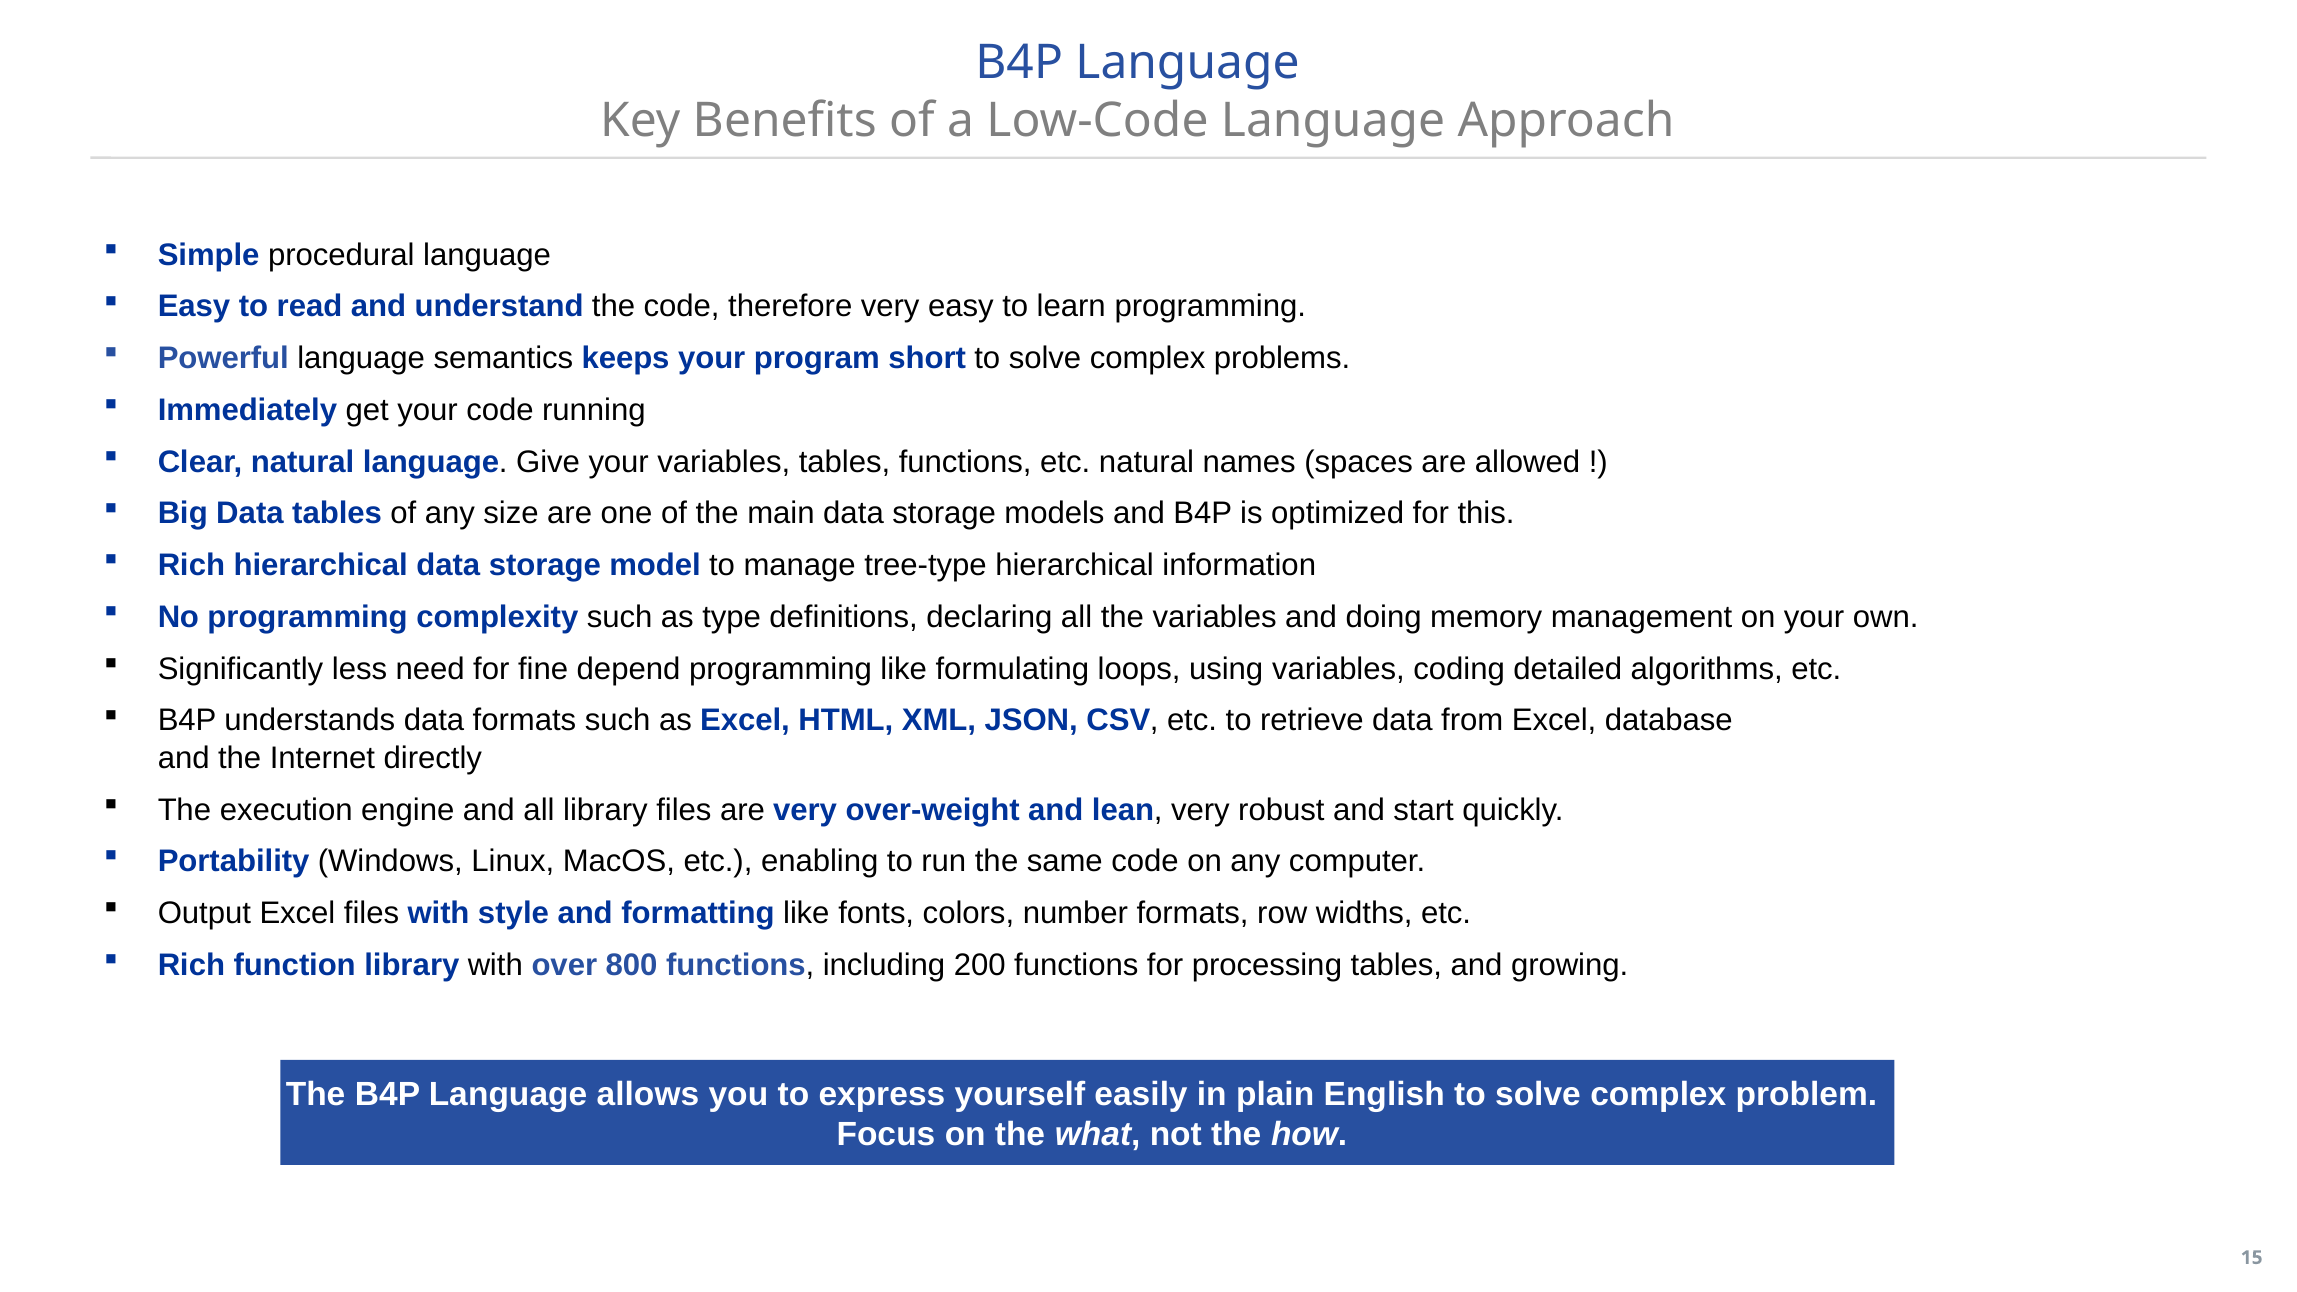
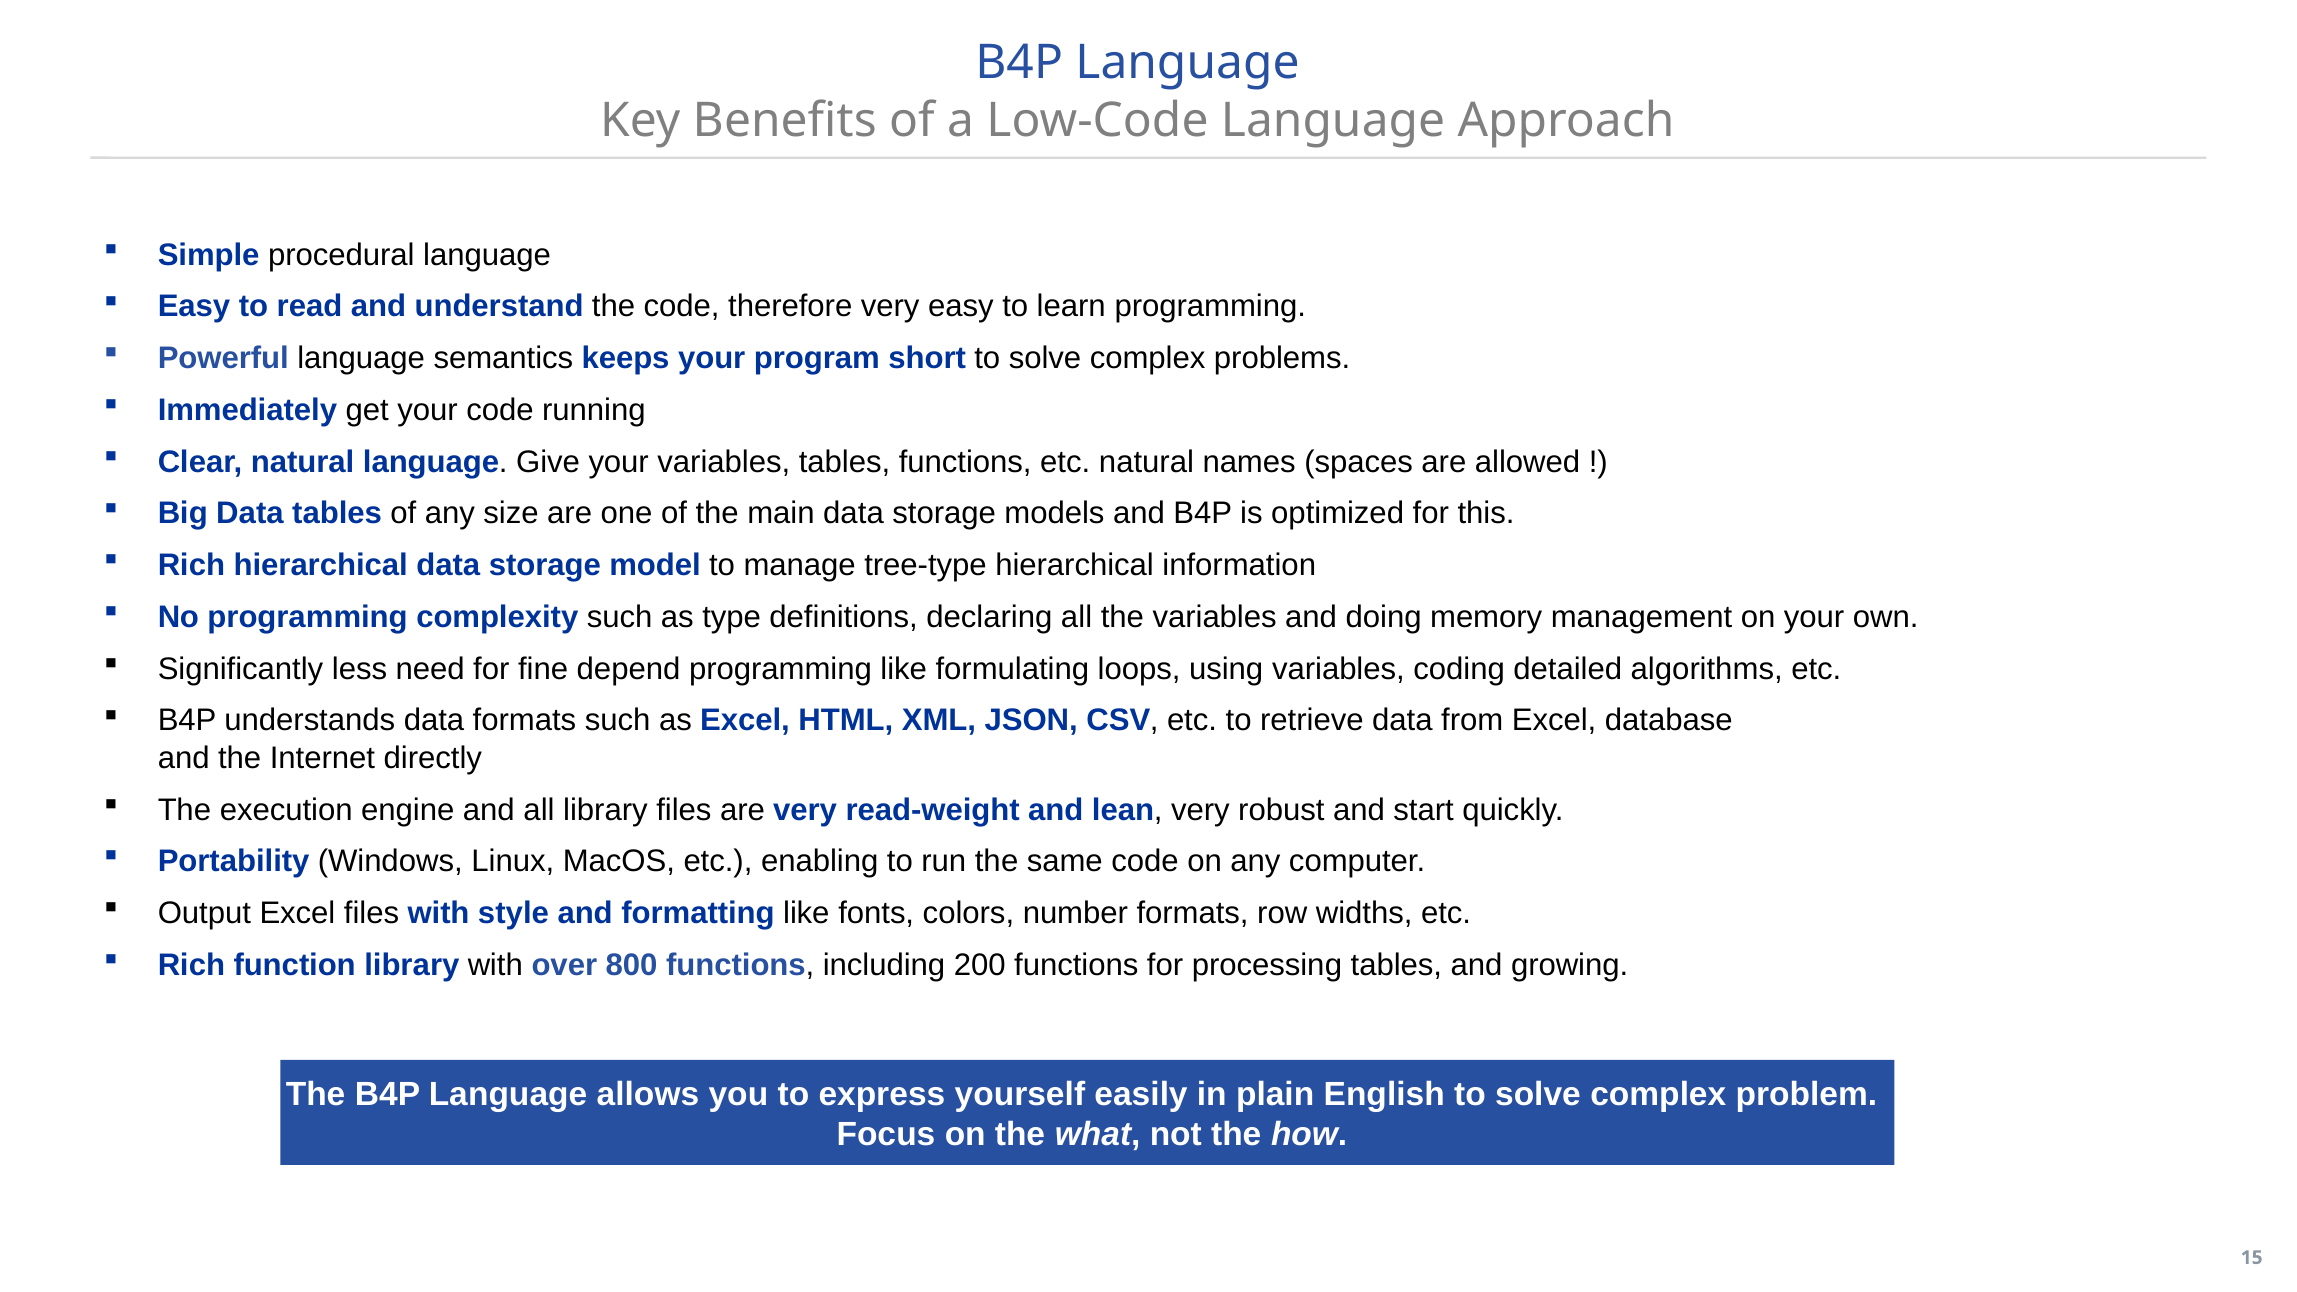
over-weight: over-weight -> read-weight
